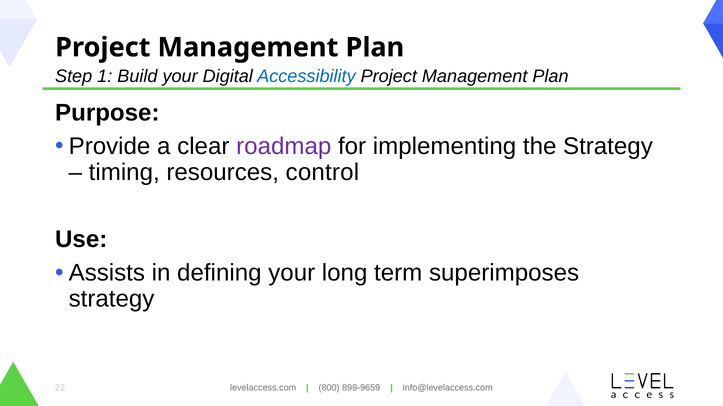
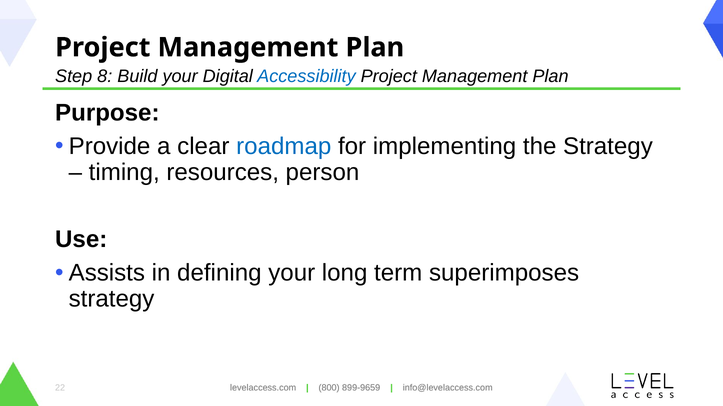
1: 1 -> 8
roadmap colour: purple -> blue
control: control -> person
